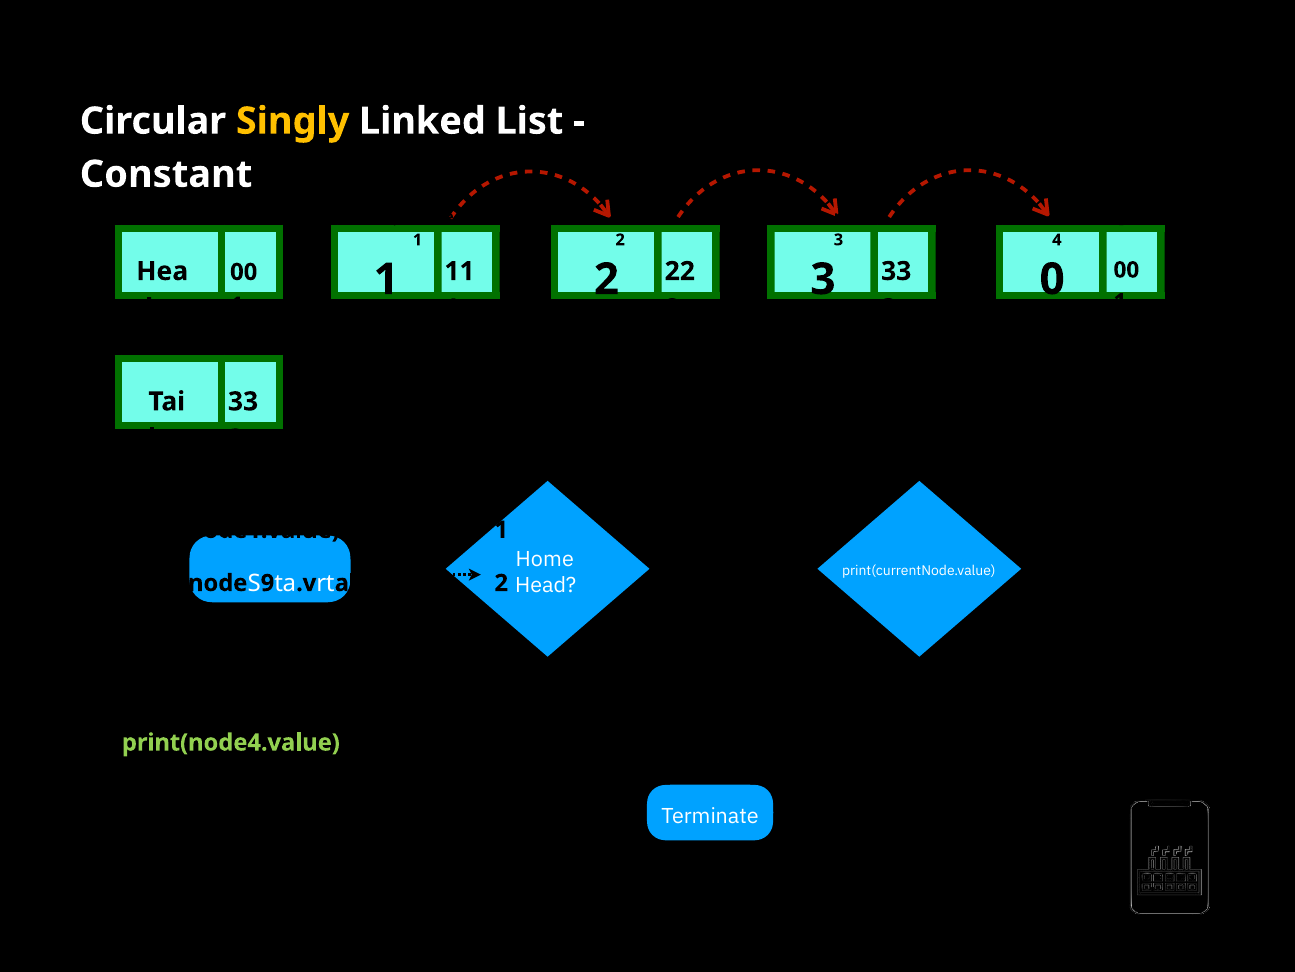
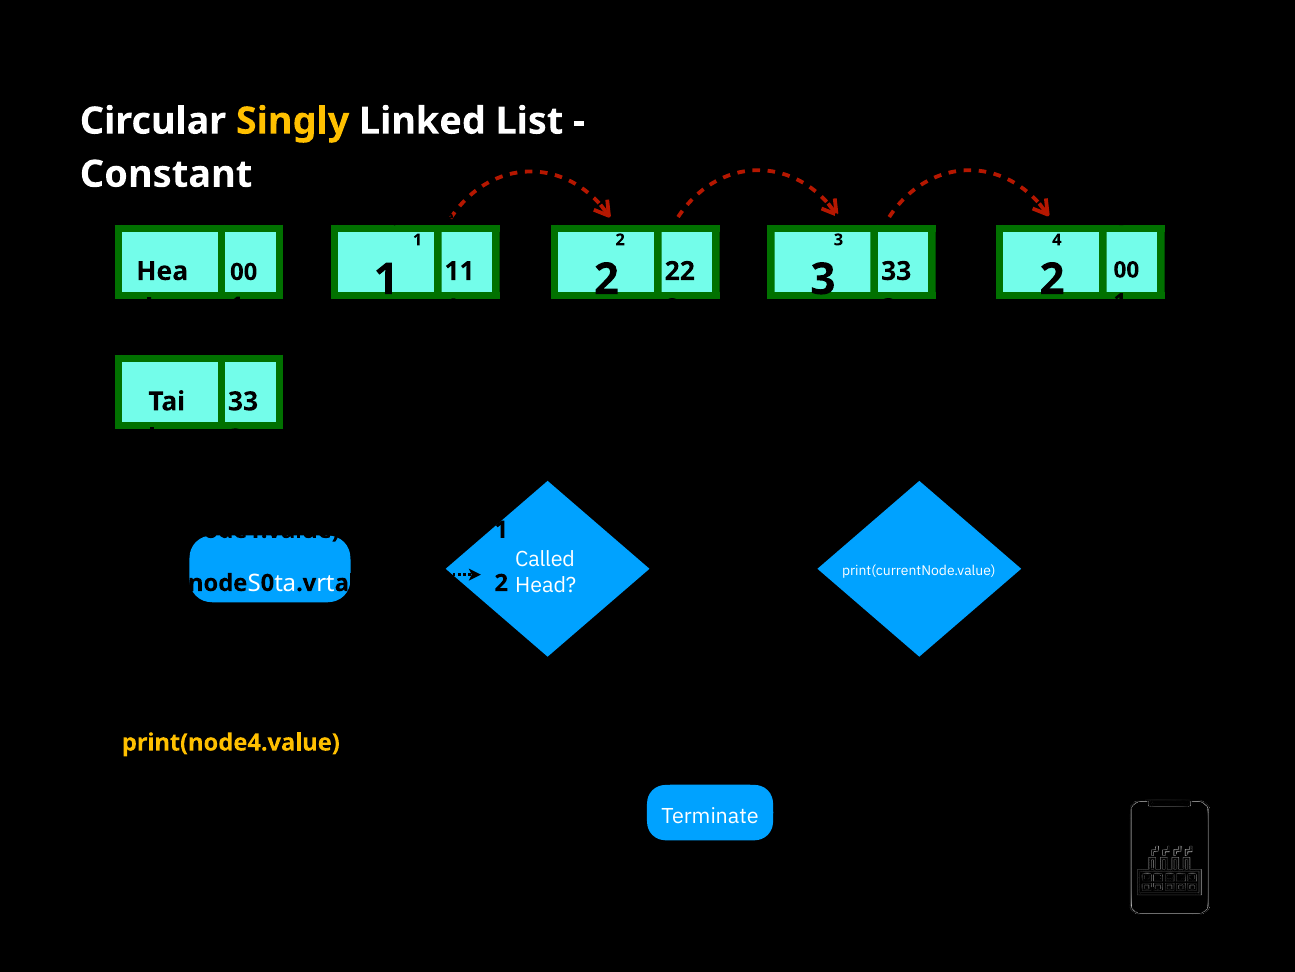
3 0: 0 -> 2
Home: Home -> Called
9: 9 -> 0
print(node4.value colour: light green -> yellow
